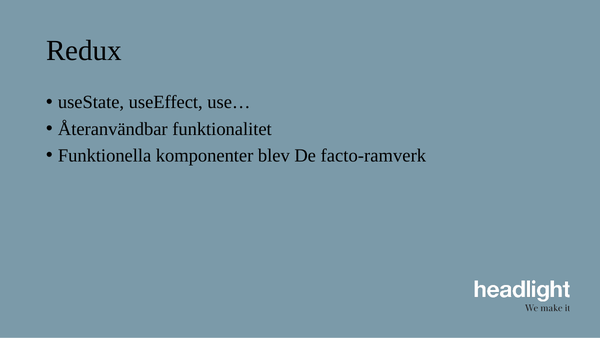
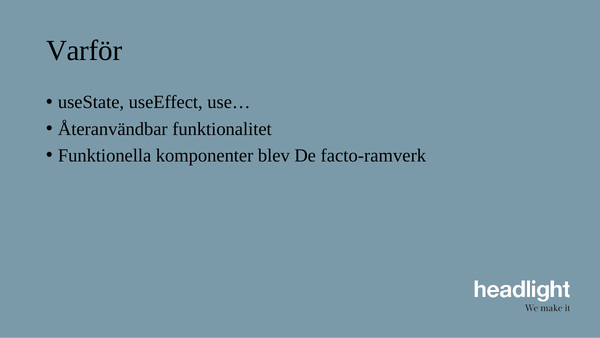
Redux: Redux -> Varför
